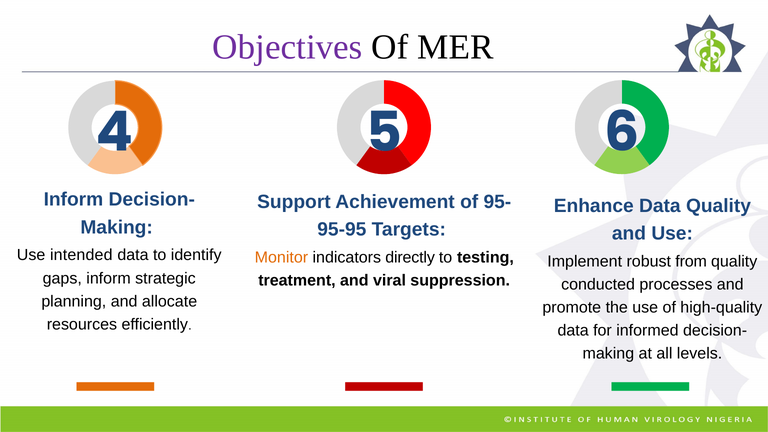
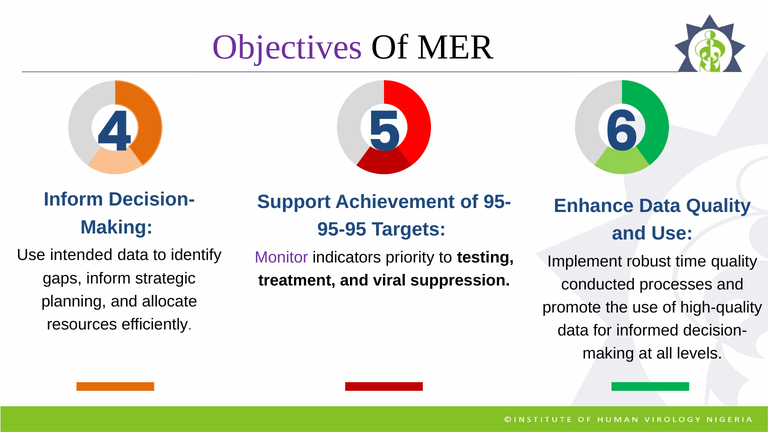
Monitor colour: orange -> purple
directly: directly -> priority
from: from -> time
